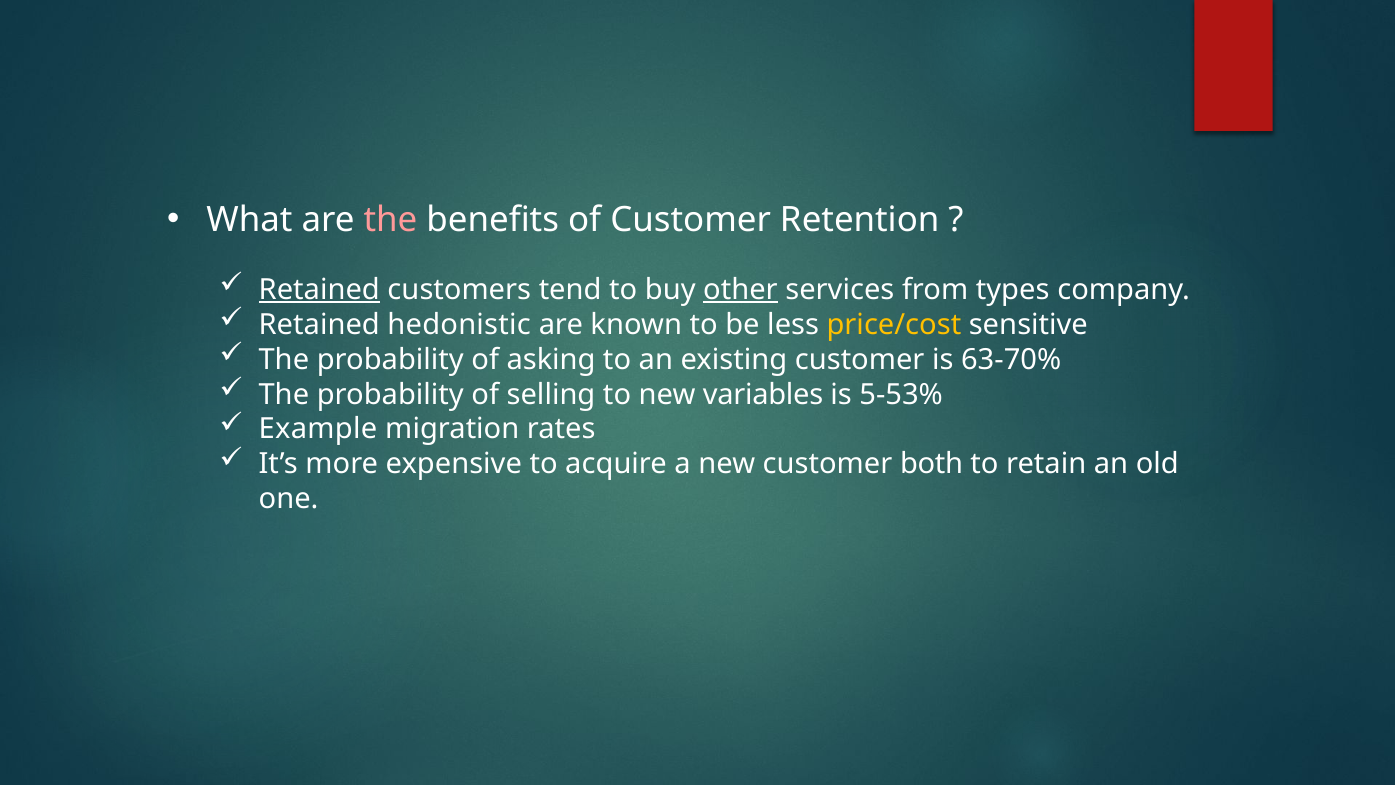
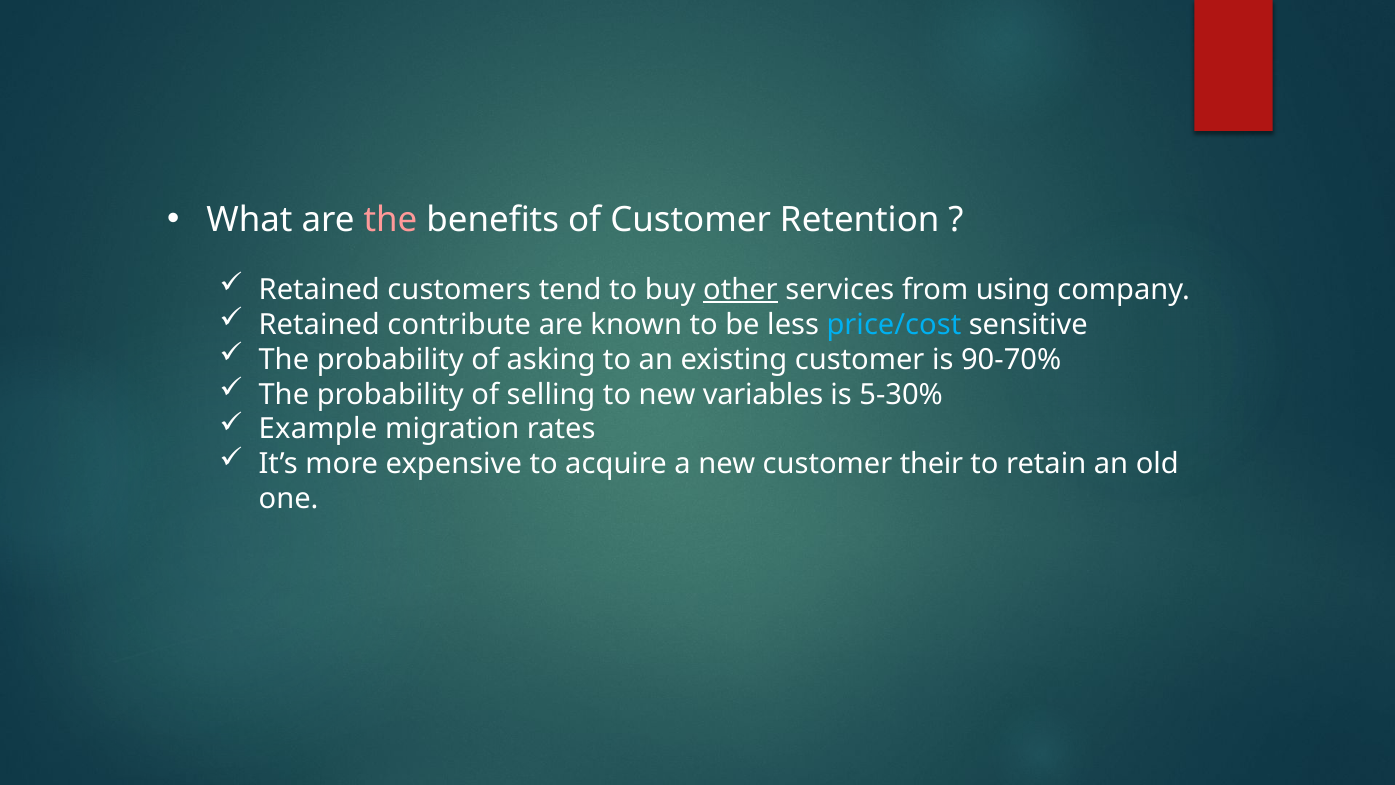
Retained at (319, 290) underline: present -> none
types: types -> using
hedonistic: hedonistic -> contribute
price/cost colour: yellow -> light blue
63-70%: 63-70% -> 90-70%
5-53%: 5-53% -> 5-30%
both: both -> their
